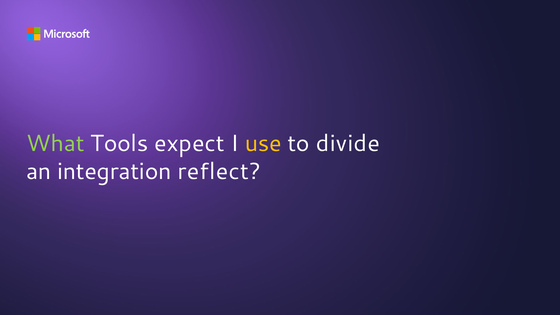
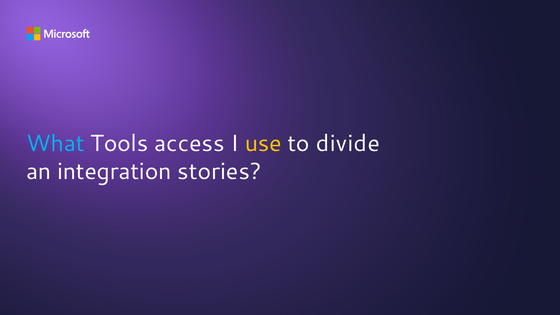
What colour: light green -> light blue
expect: expect -> access
reflect: reflect -> stories
